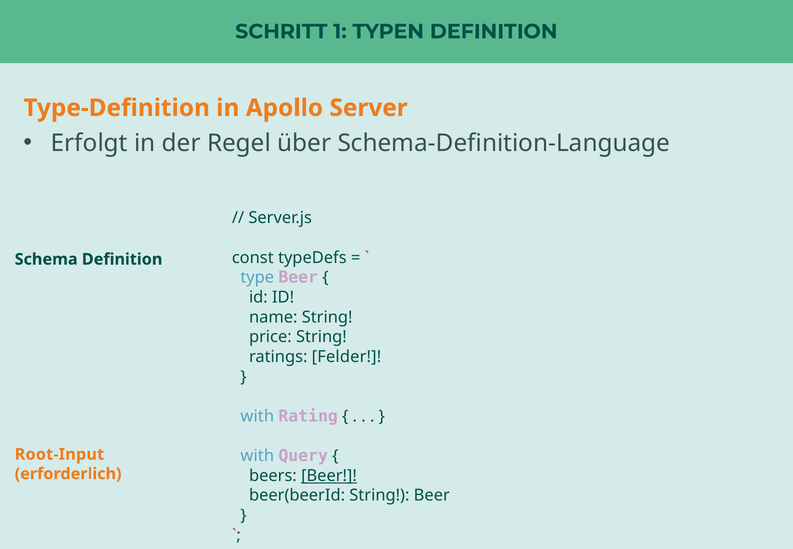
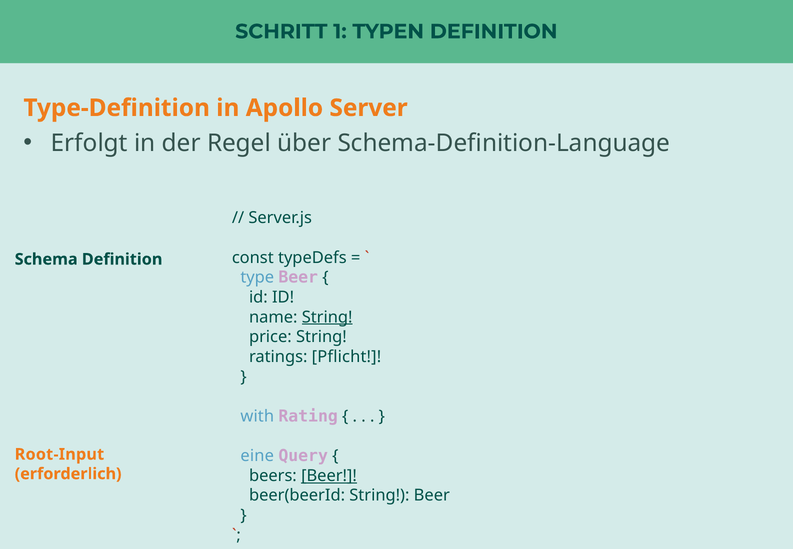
String at (327, 317) underline: none -> present
Felder: Felder -> Pflicht
with at (257, 456): with -> eine
